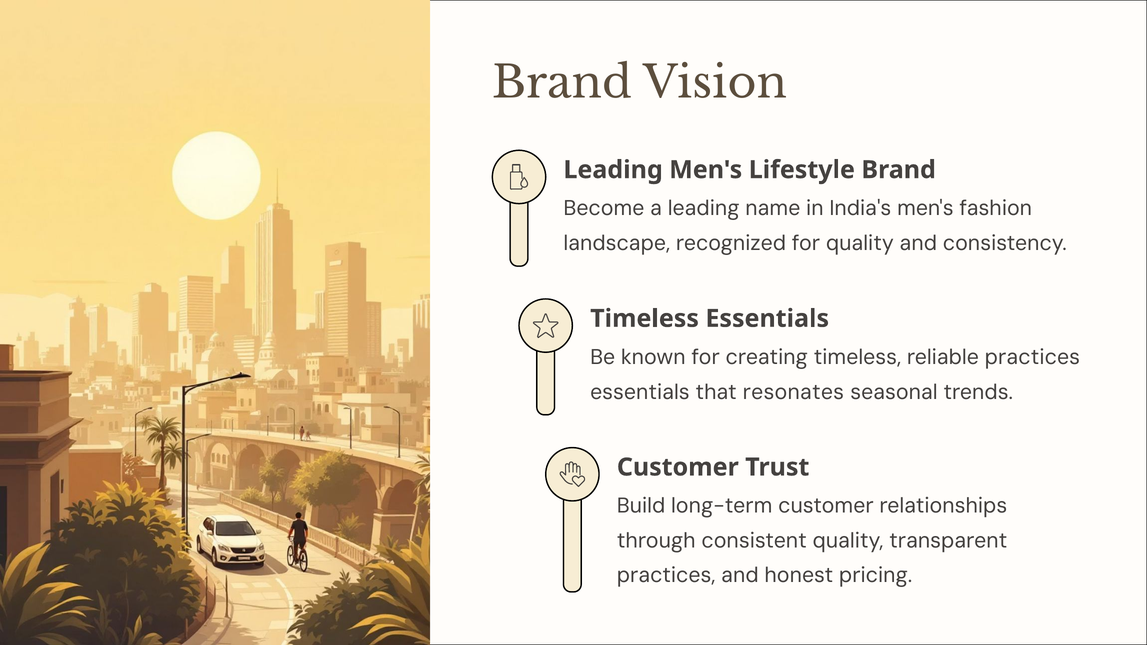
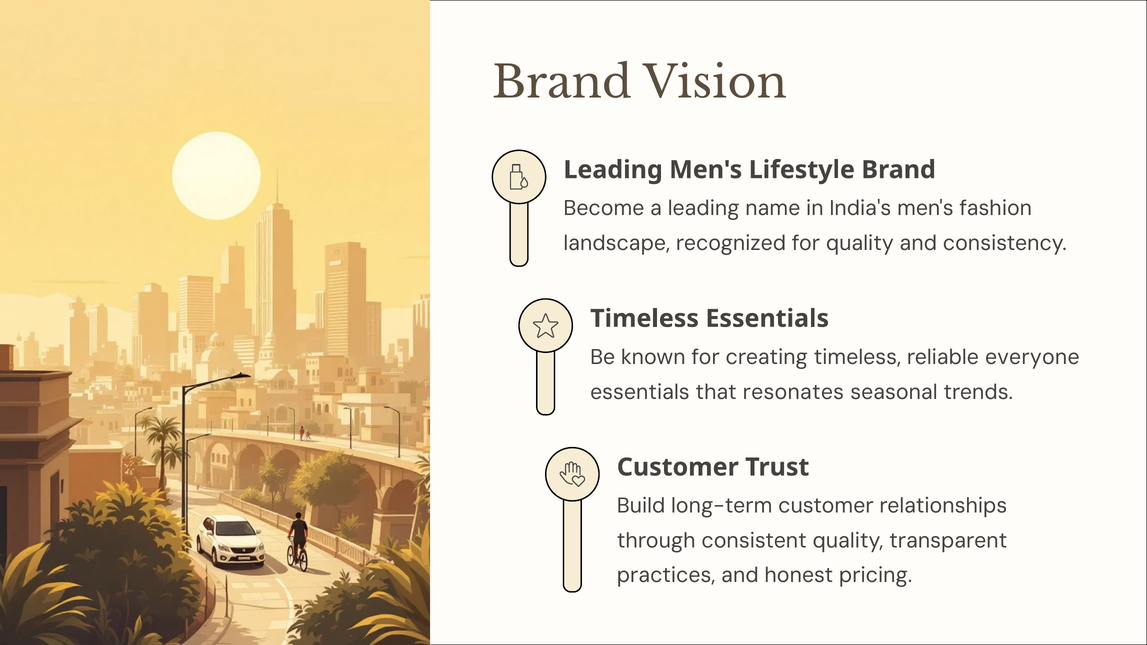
reliable practices: practices -> everyone
